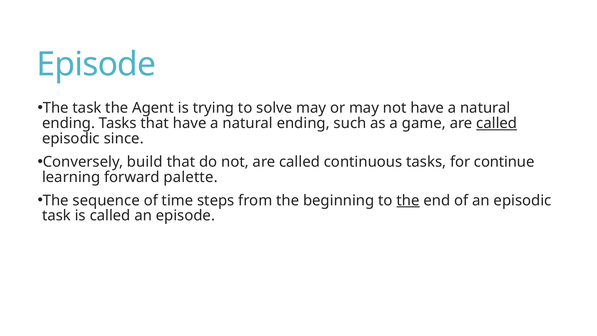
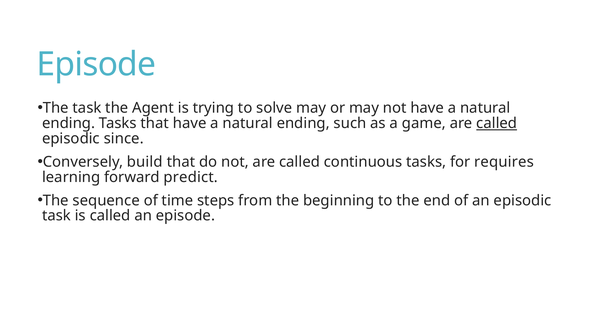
continue: continue -> requires
palette: palette -> predict
the at (408, 200) underline: present -> none
